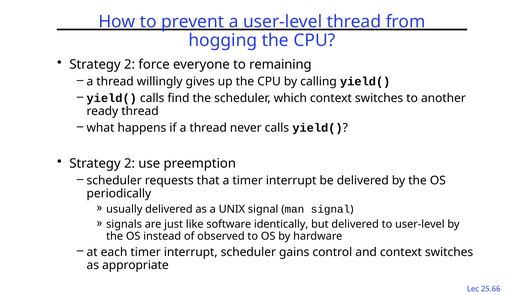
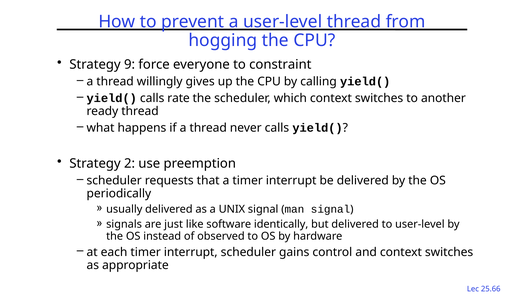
2 at (130, 64): 2 -> 9
remaining: remaining -> constraint
find: find -> rate
